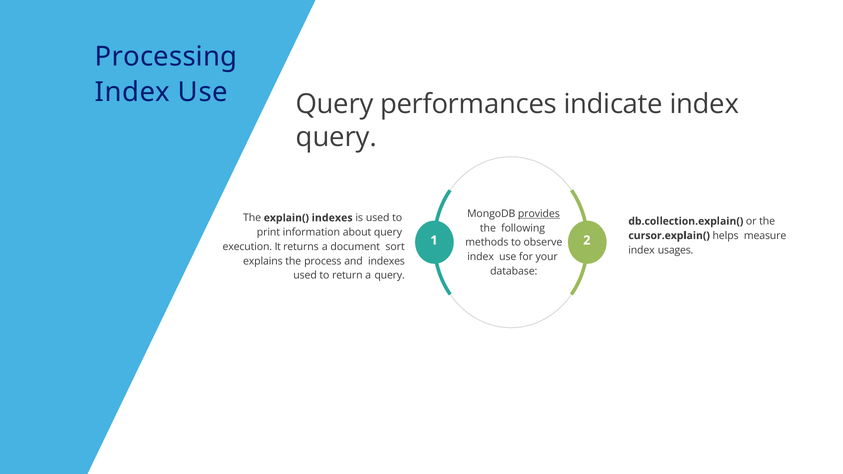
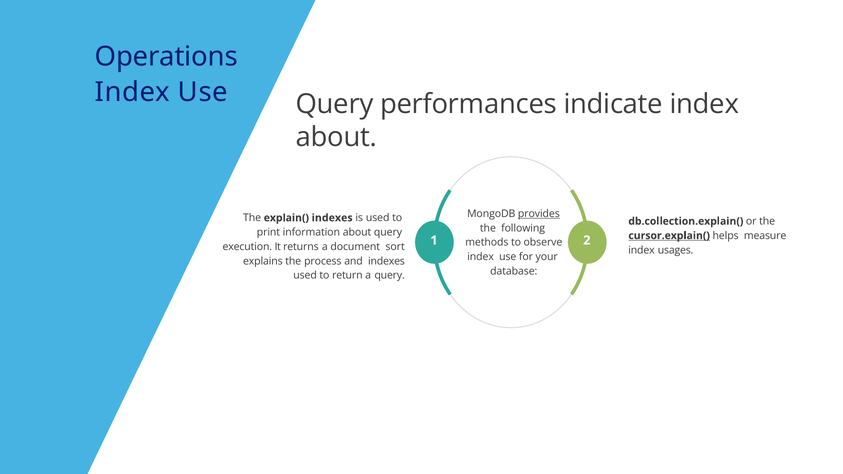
Processing: Processing -> Operations
query at (336, 137): query -> about
cursor.explain( underline: none -> present
